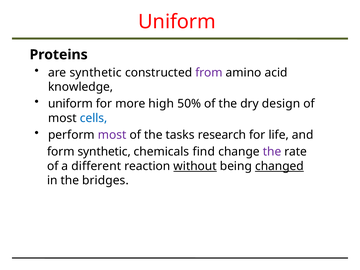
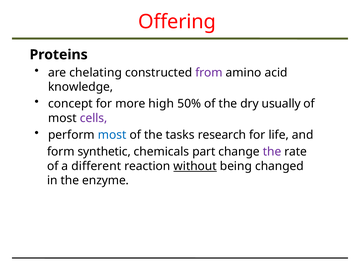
Uniform at (177, 22): Uniform -> Offering
are synthetic: synthetic -> chelating
uniform at (70, 104): uniform -> concept
design: design -> usually
cells colour: blue -> purple
most at (112, 135) colour: purple -> blue
find: find -> part
changed underline: present -> none
bridges: bridges -> enzyme
